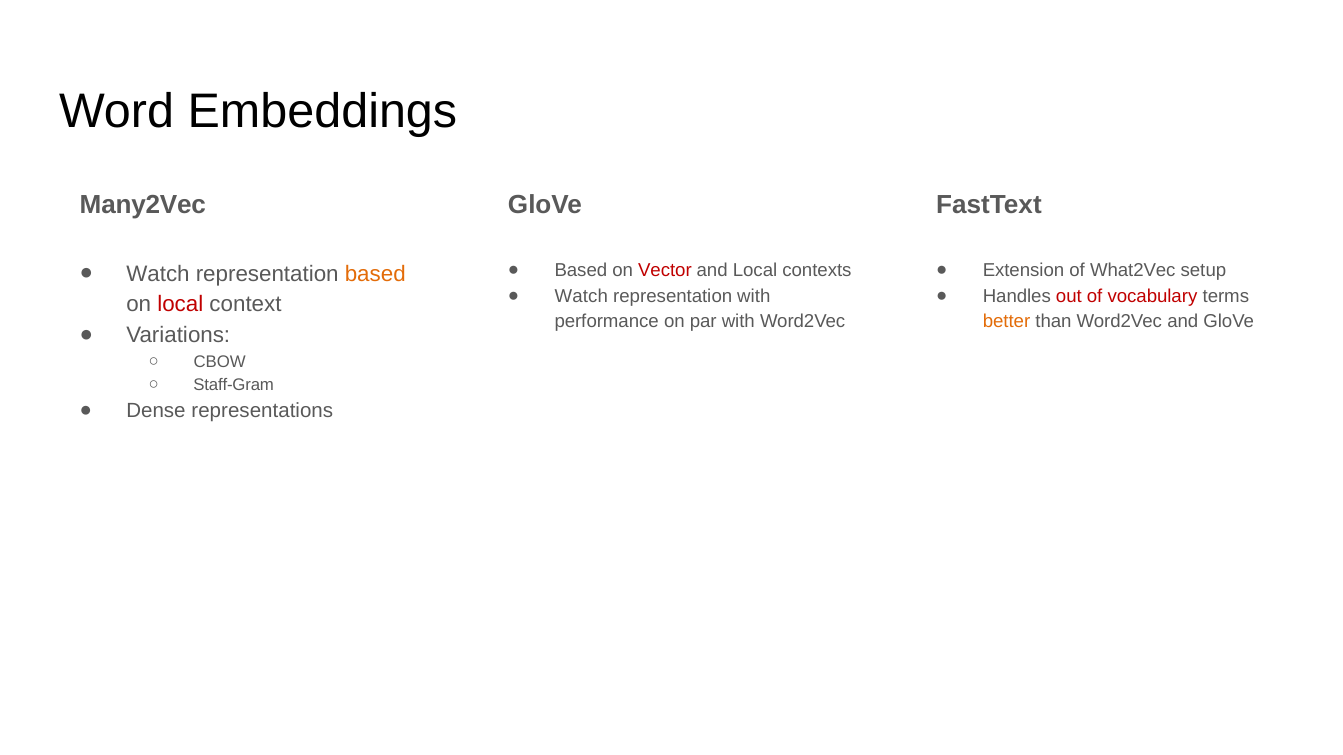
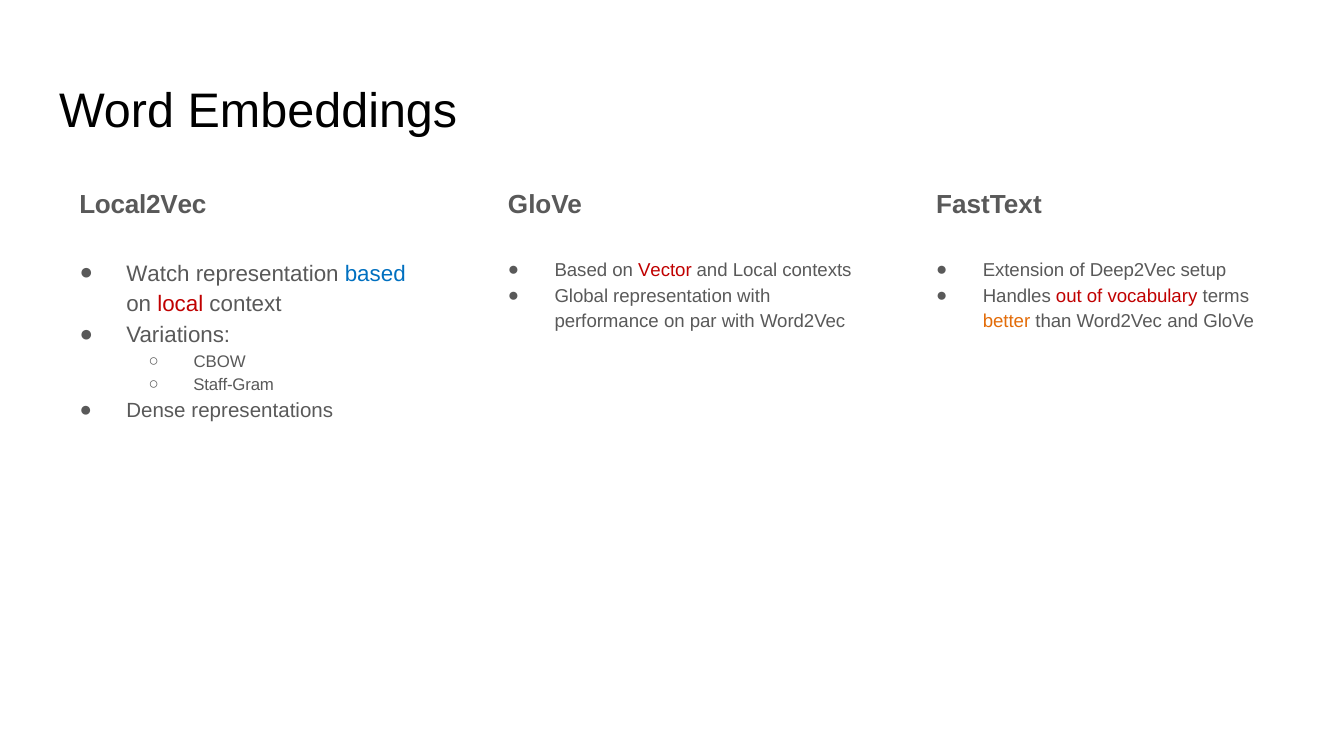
Many2Vec: Many2Vec -> Local2Vec
What2Vec: What2Vec -> Deep2Vec
based at (375, 274) colour: orange -> blue
Watch at (581, 296): Watch -> Global
